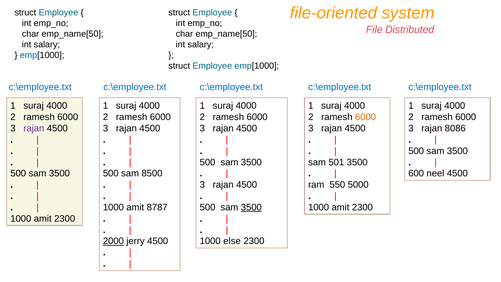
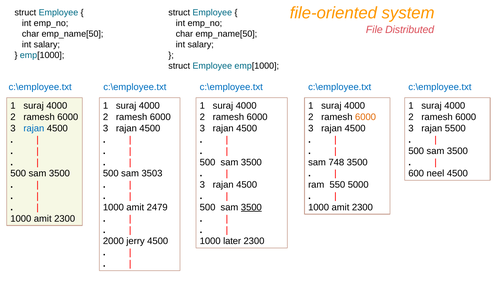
rajan at (34, 128) colour: purple -> blue
8086: 8086 -> 5500
501: 501 -> 748
8500: 8500 -> 3503
8787: 8787 -> 2479
2000 underline: present -> none
else: else -> later
